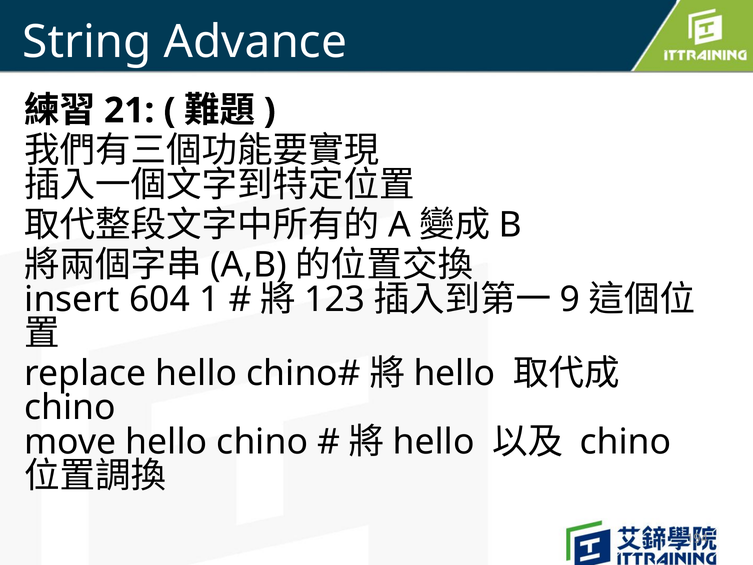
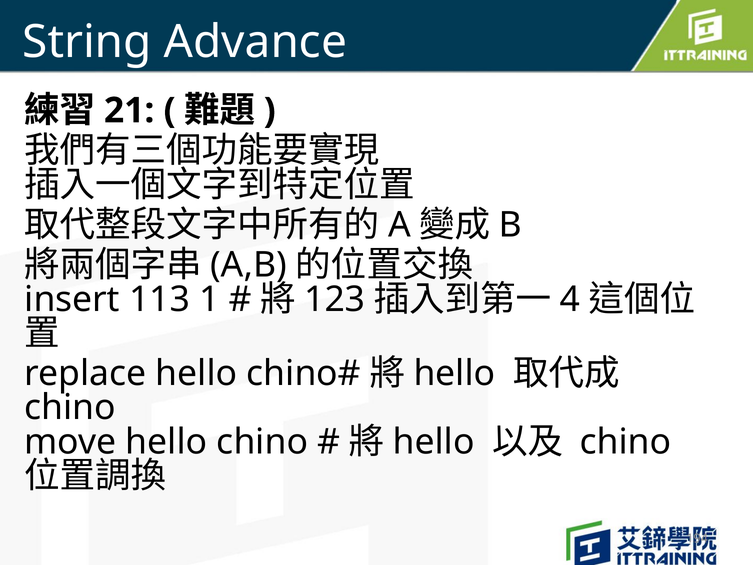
604: 604 -> 113
9: 9 -> 4
